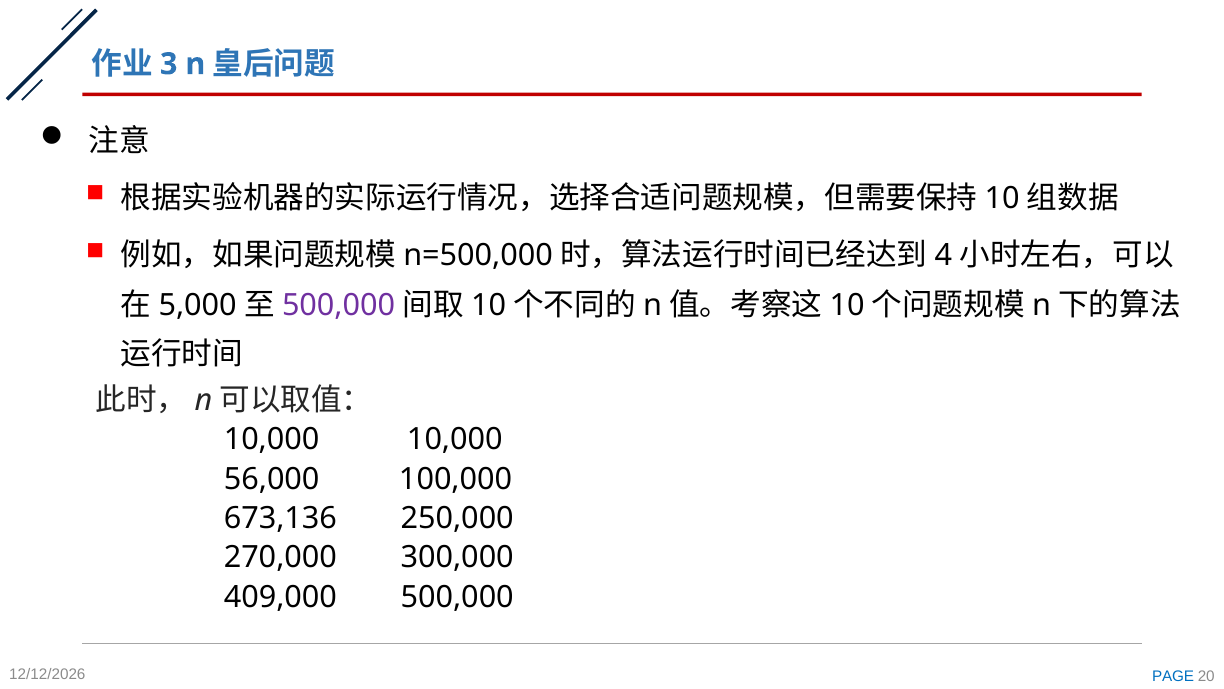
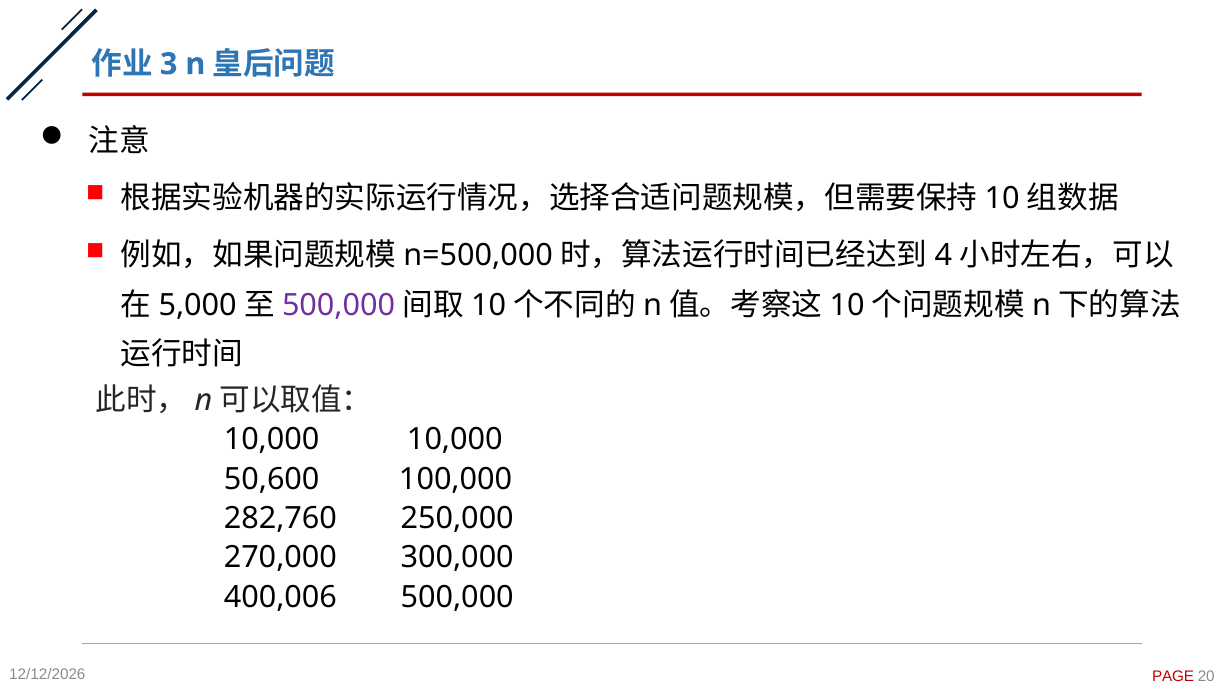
56,000: 56,000 -> 50,600
673,136: 673,136 -> 282,760
409,000: 409,000 -> 400,006
PAGE colour: blue -> red
